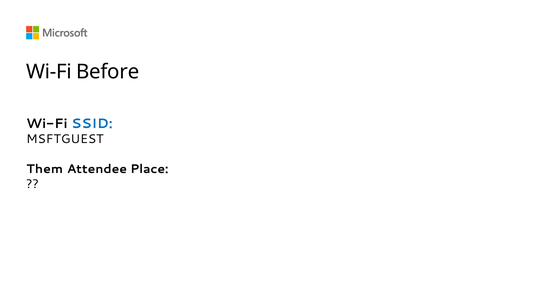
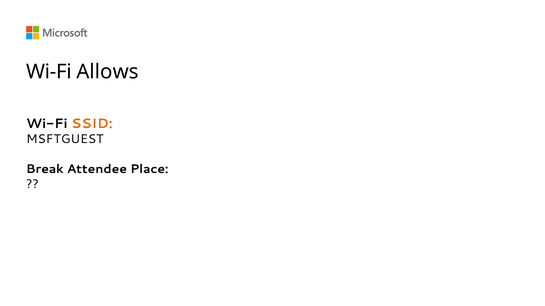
Before: Before -> Allows
SSID colour: blue -> orange
Them: Them -> Break
